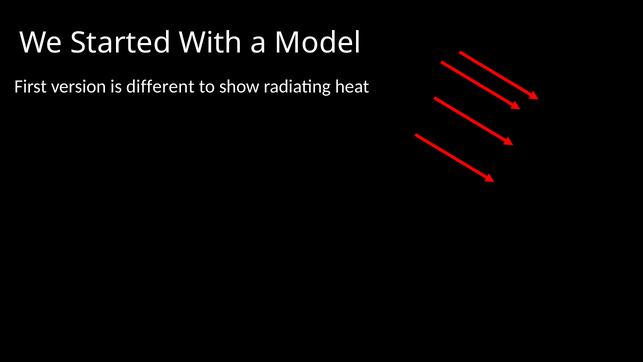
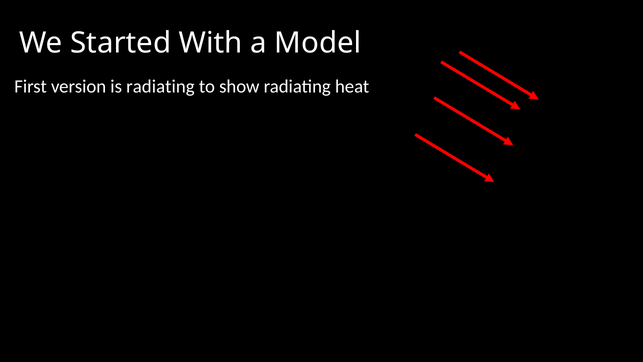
is different: different -> radiating
